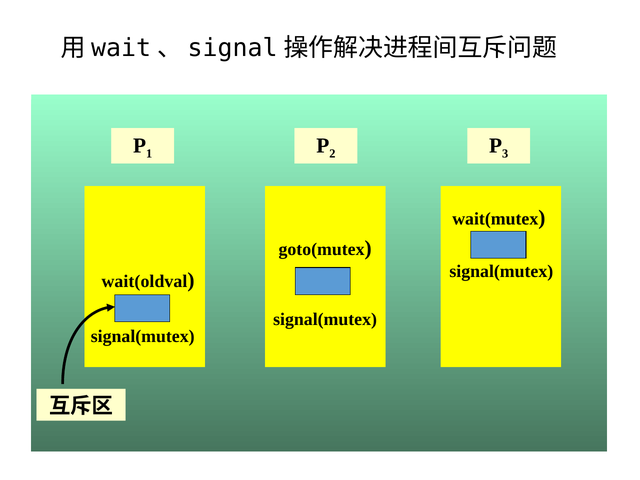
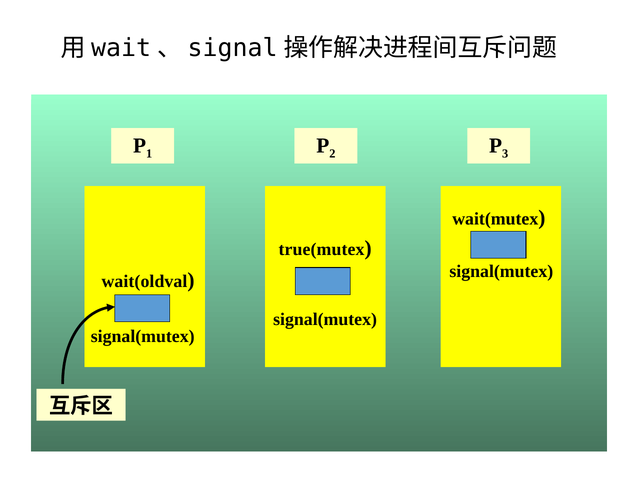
goto(mutex: goto(mutex -> true(mutex
